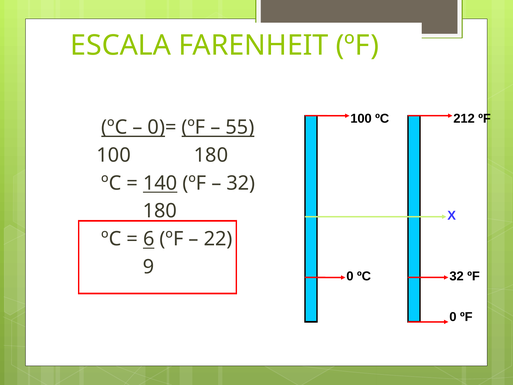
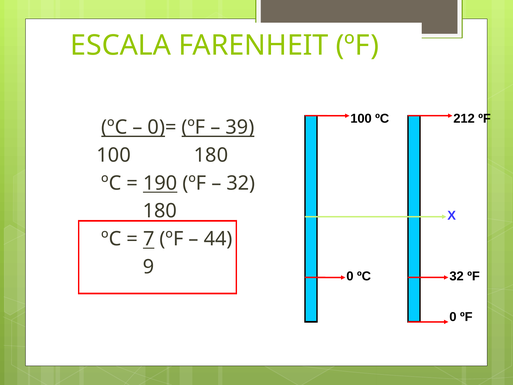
55: 55 -> 39
140: 140 -> 190
6: 6 -> 7
22: 22 -> 44
